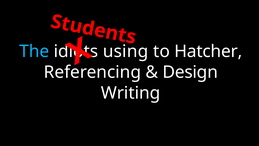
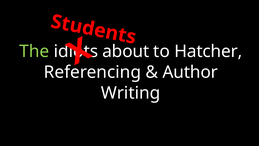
The colour: light blue -> light green
using: using -> about
Design: Design -> Author
